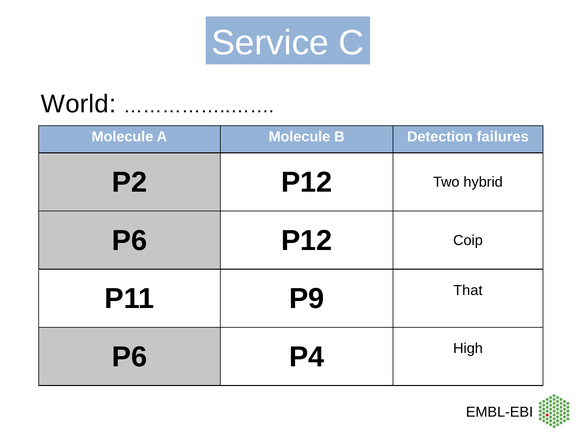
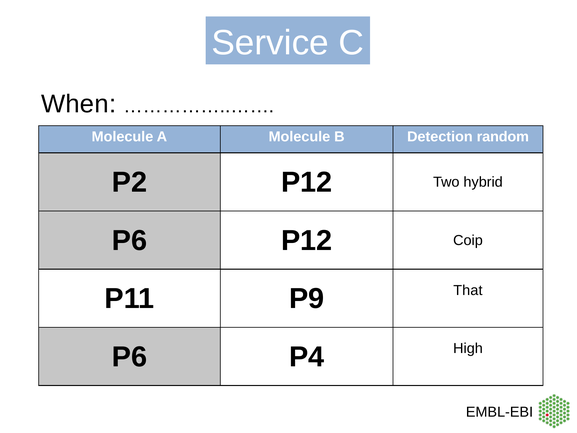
World: World -> When
failures: failures -> random
